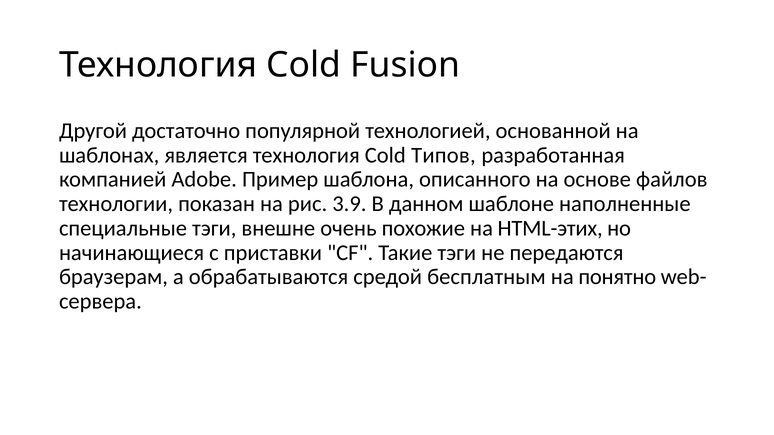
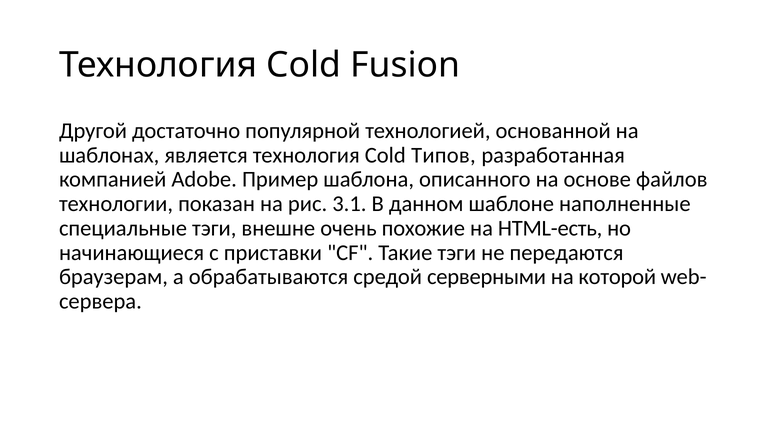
3.9: 3.9 -> 3.1
HTML-этих: HTML-этих -> HTML-есть
бесплатным: бесплатным -> серверными
понятно: понятно -> которой
